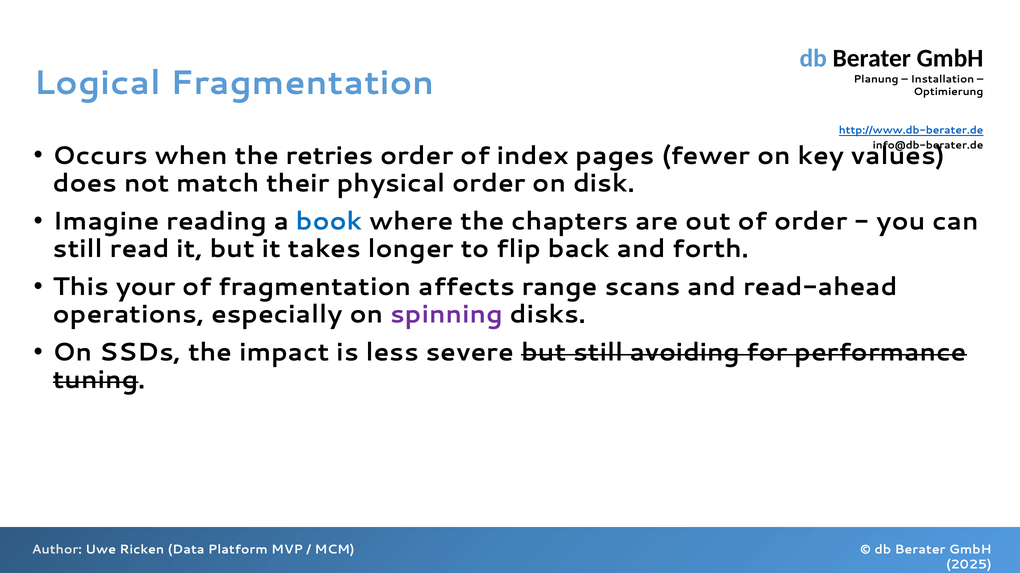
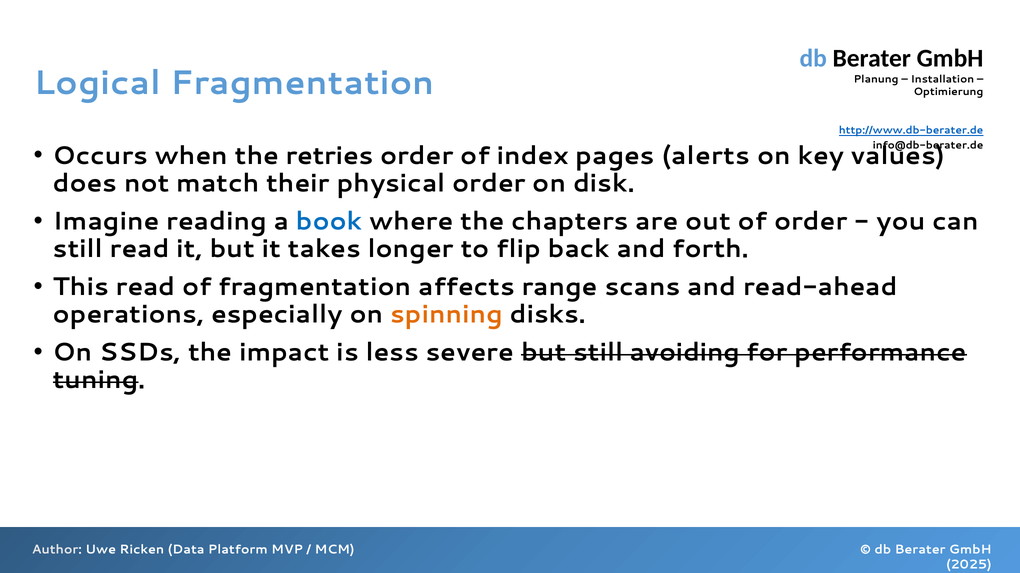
fewer: fewer -> alerts
This your: your -> read
spinning colour: purple -> orange
